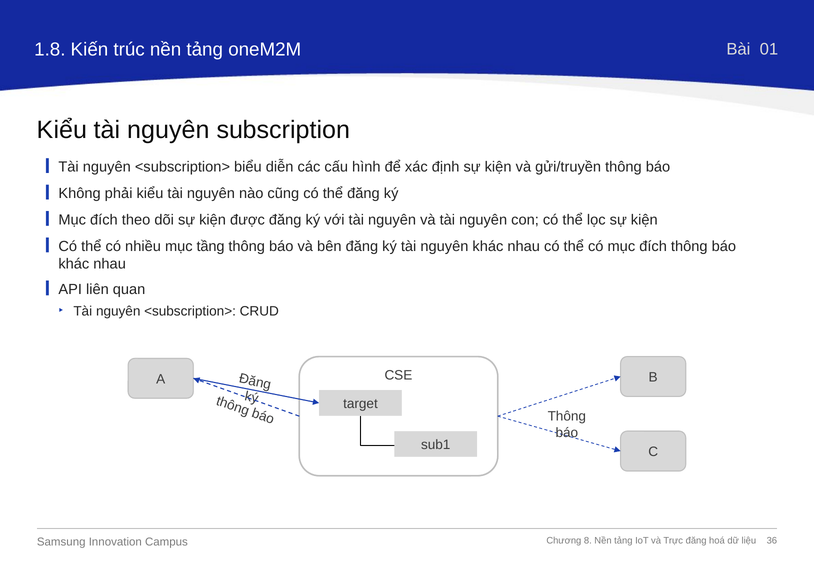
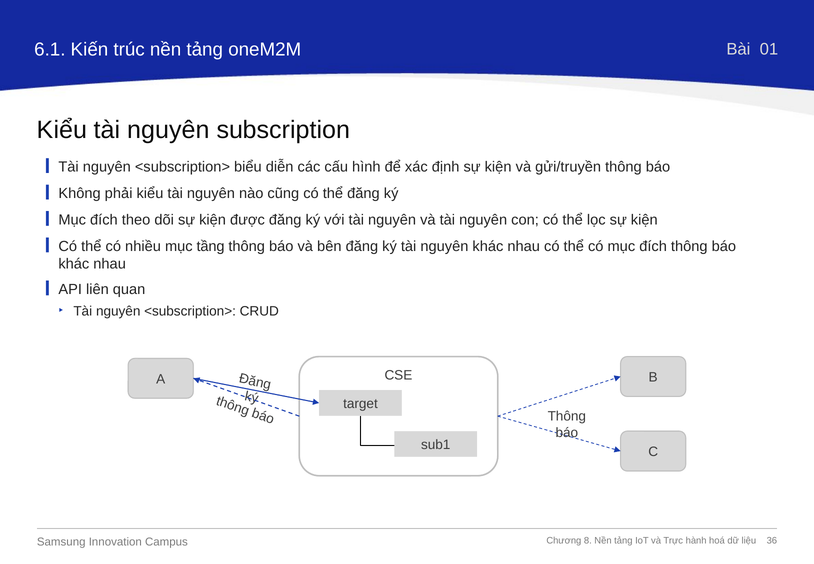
1.8: 1.8 -> 6.1
đăng at (696, 540): đăng -> hành
